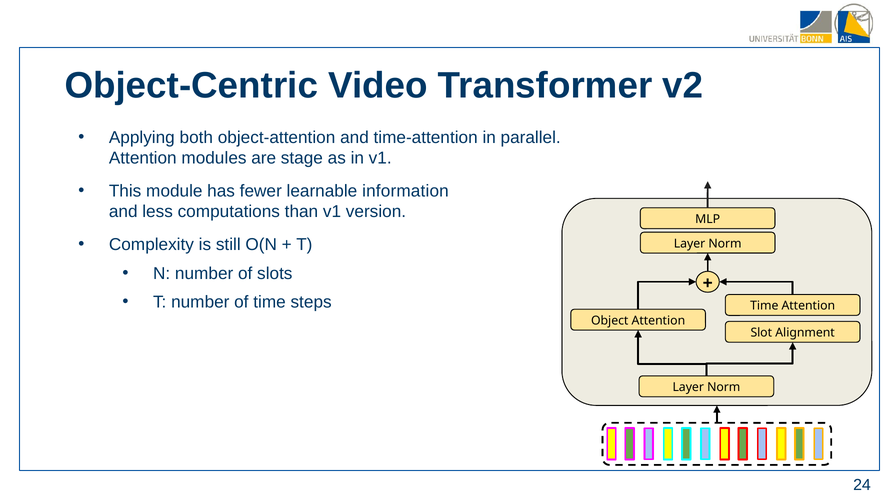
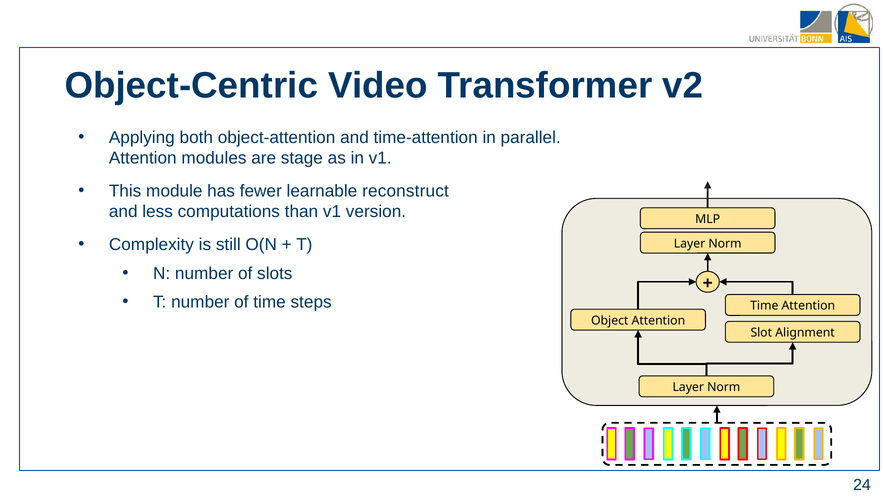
information: information -> reconstruct
